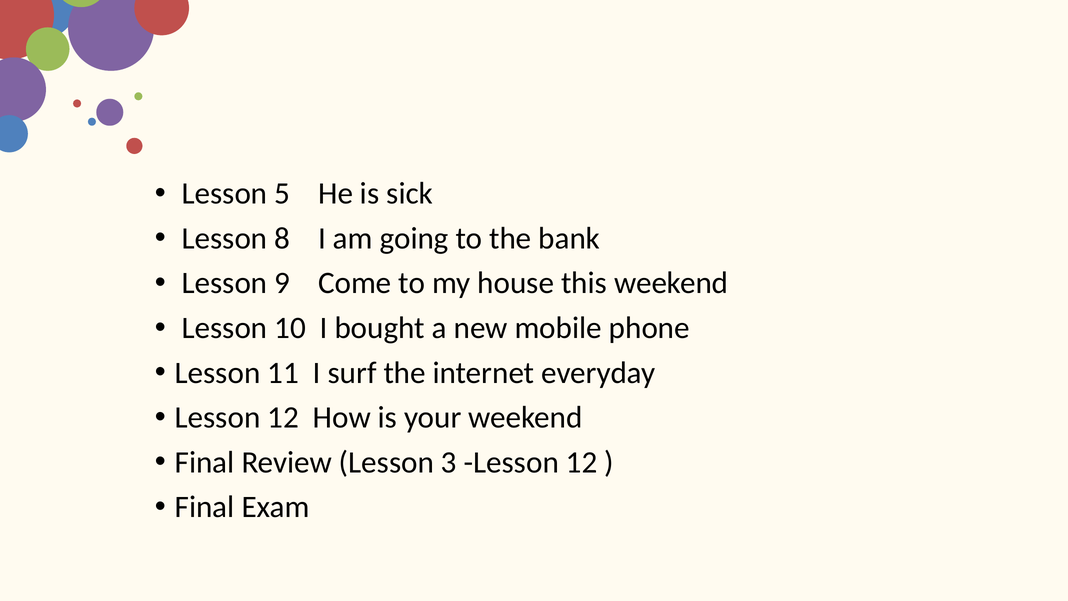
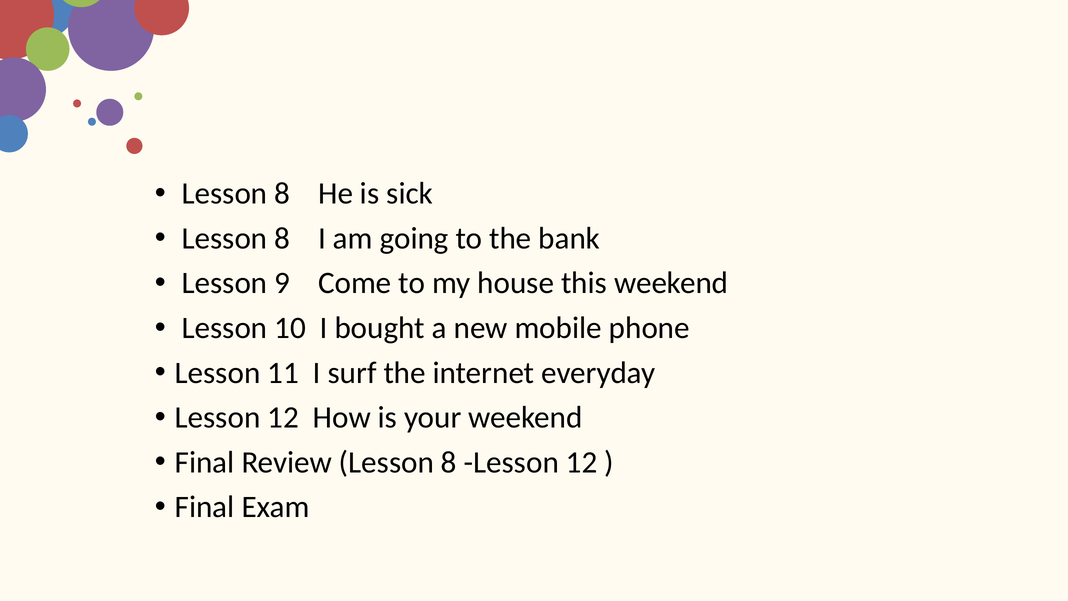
5 at (282, 193): 5 -> 8
Review Lesson 3: 3 -> 8
